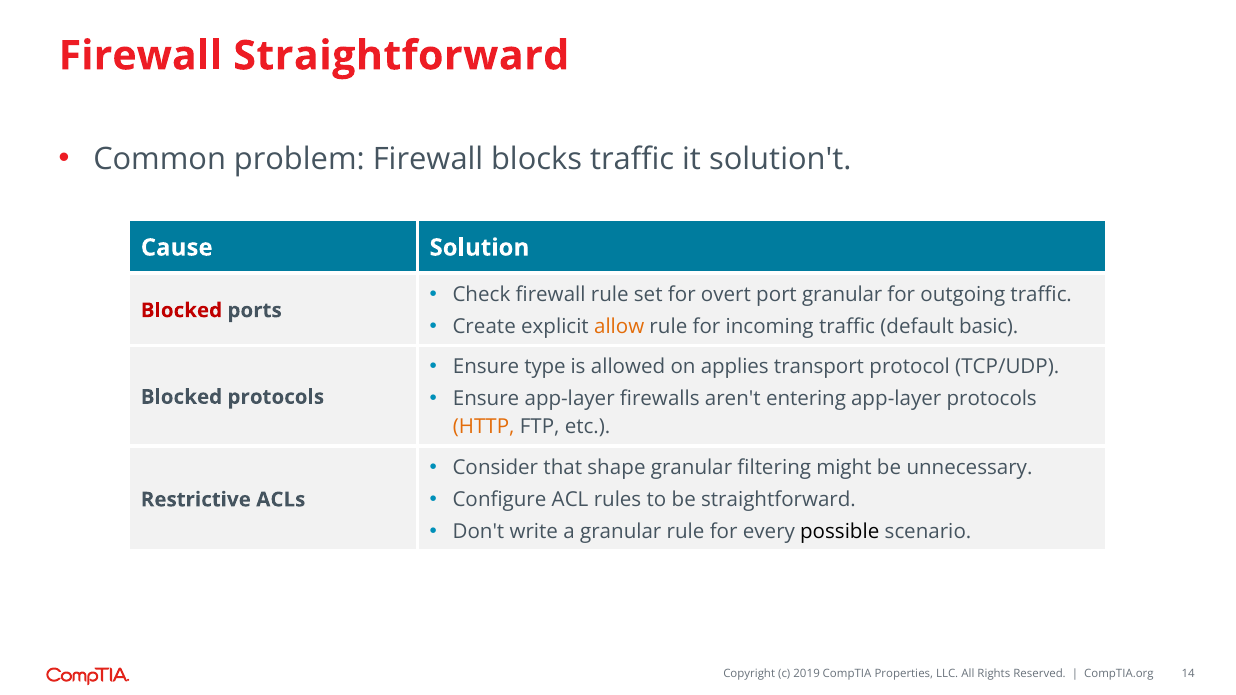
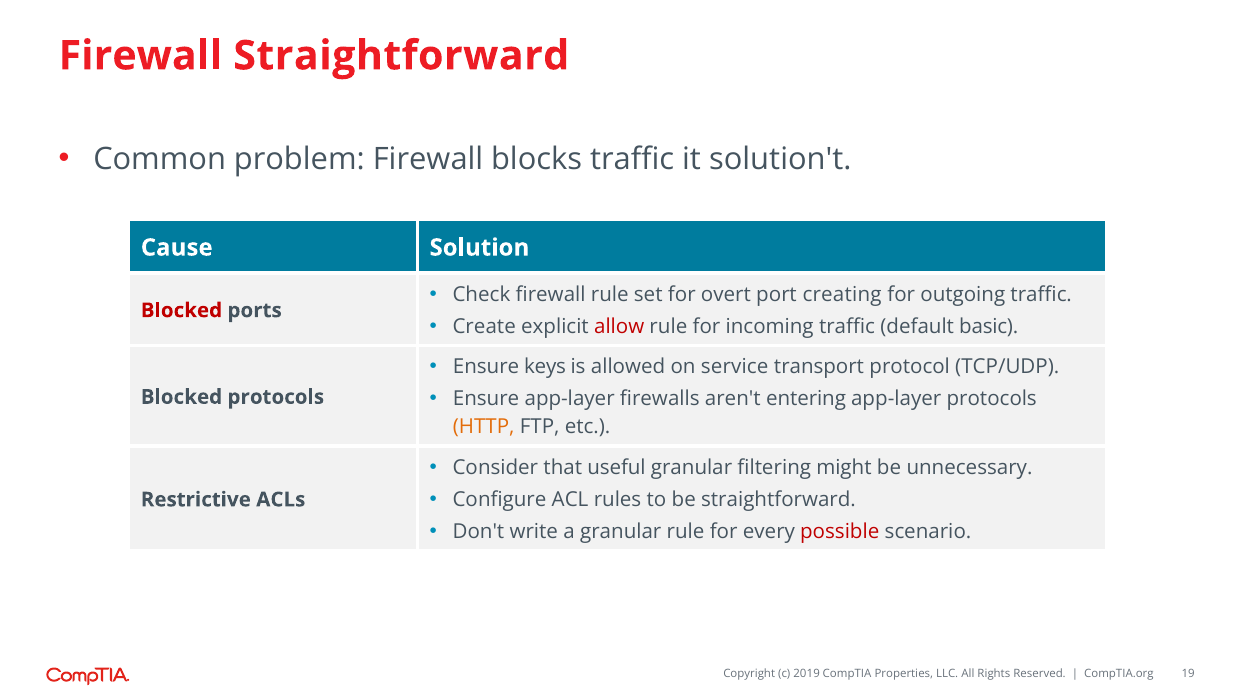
port granular: granular -> creating
allow colour: orange -> red
type: type -> keys
applies: applies -> service
shape: shape -> useful
possible colour: black -> red
14: 14 -> 19
